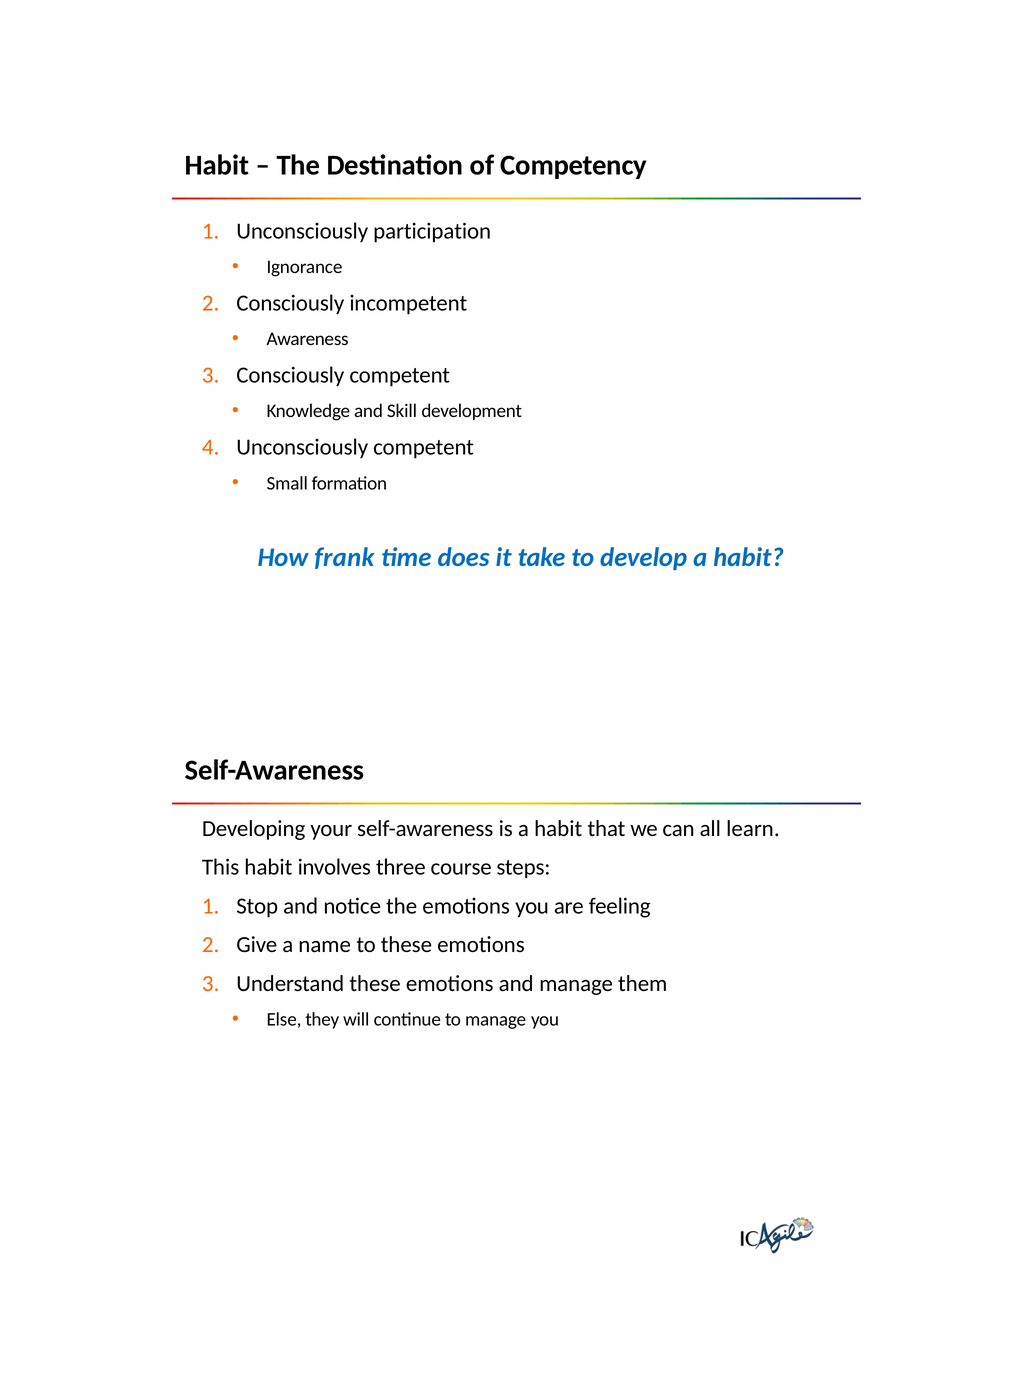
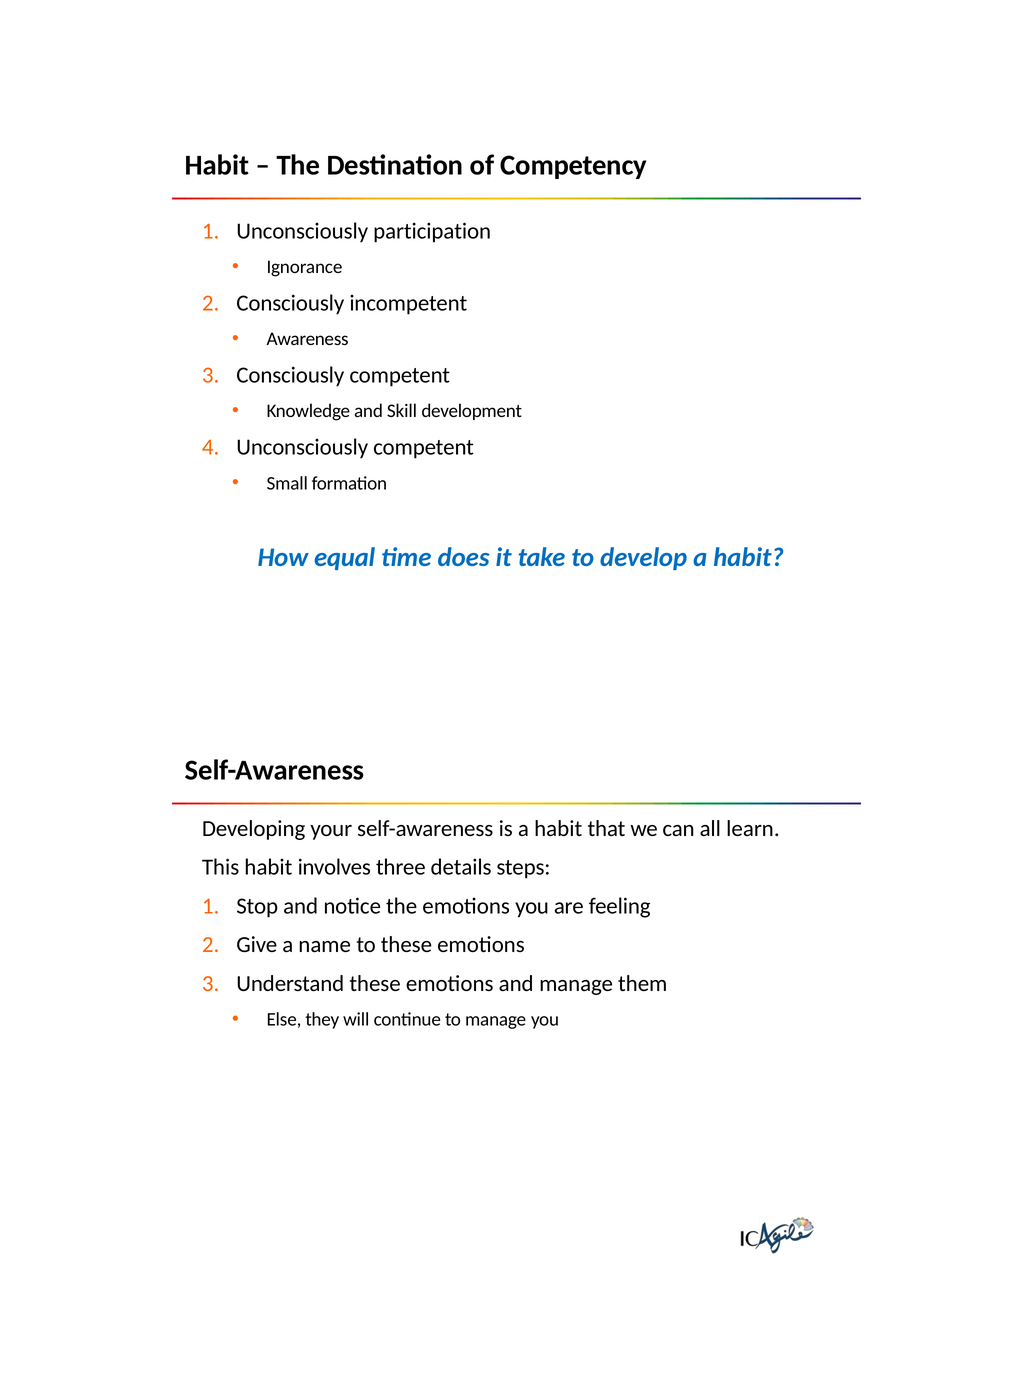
frank: frank -> equal
course: course -> details
